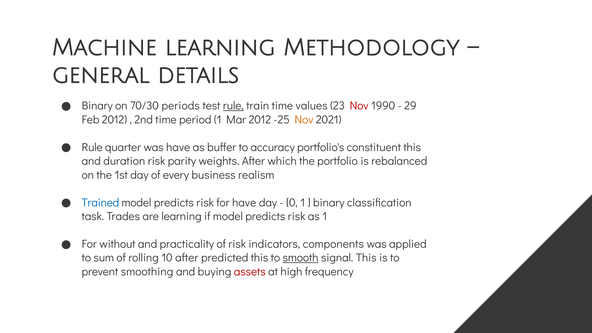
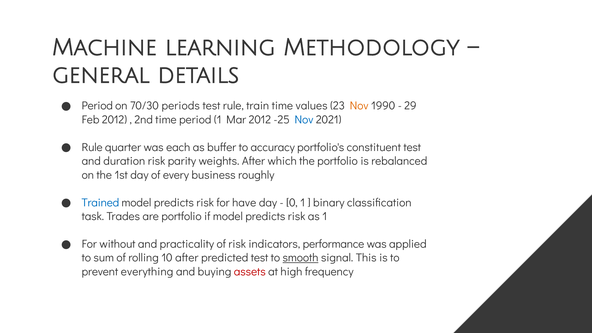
Binary at (97, 106): Binary -> Period
rule at (233, 106) underline: present -> none
Nov at (359, 106) colour: red -> orange
Nov at (304, 120) colour: orange -> blue
was have: have -> each
constituent this: this -> test
realism: realism -> roughly
are learning: learning -> portfolio
components: components -> performance
predicted this: this -> test
smoothing: smoothing -> everything
